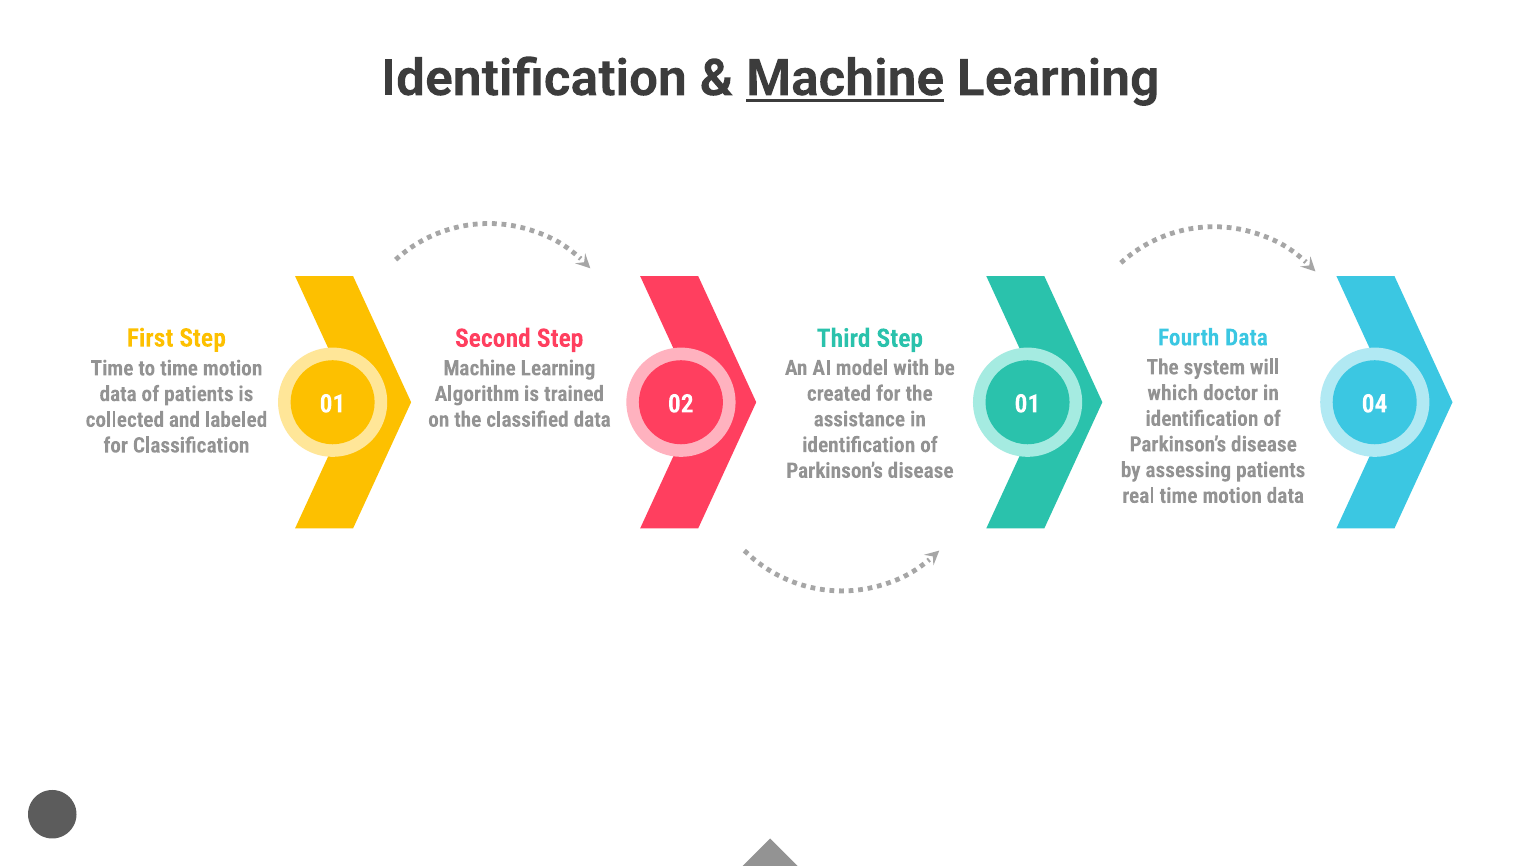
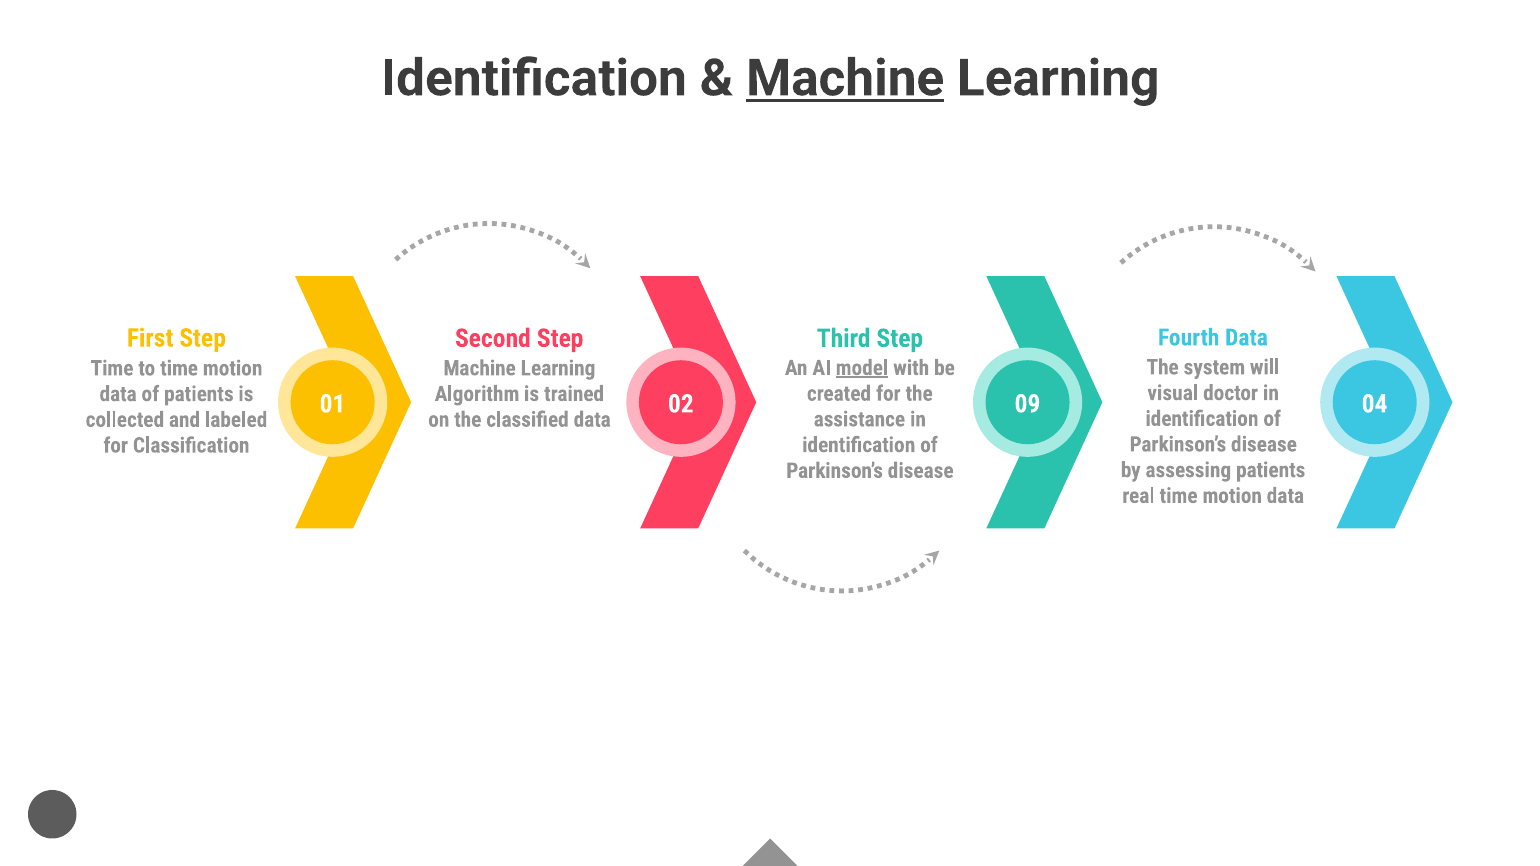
model underline: none -> present
which: which -> visual
02 01: 01 -> 09
